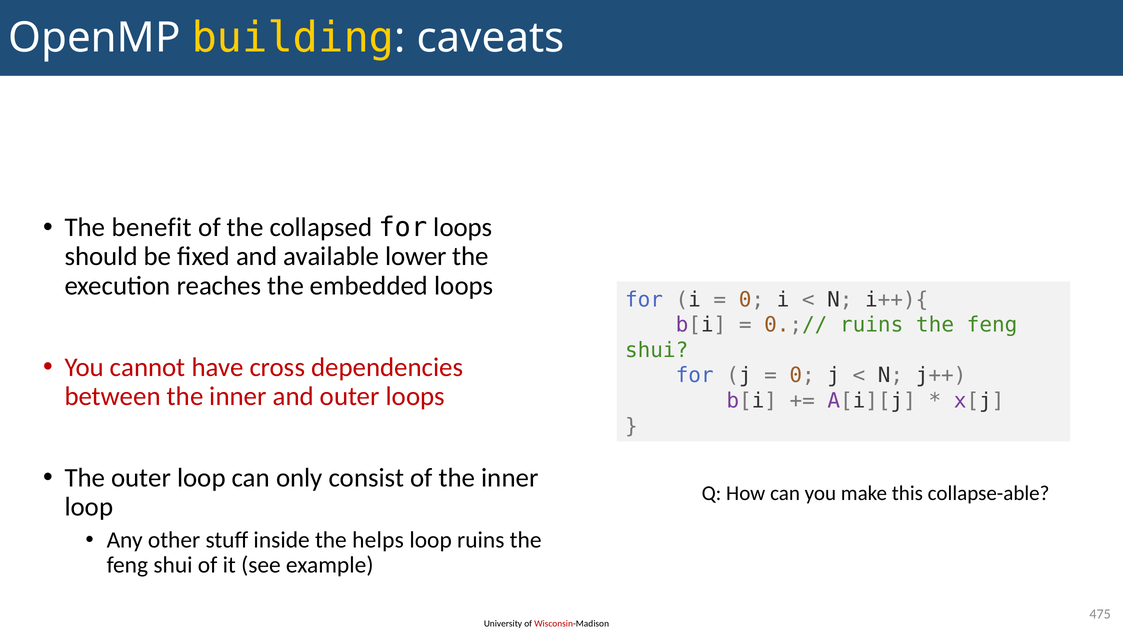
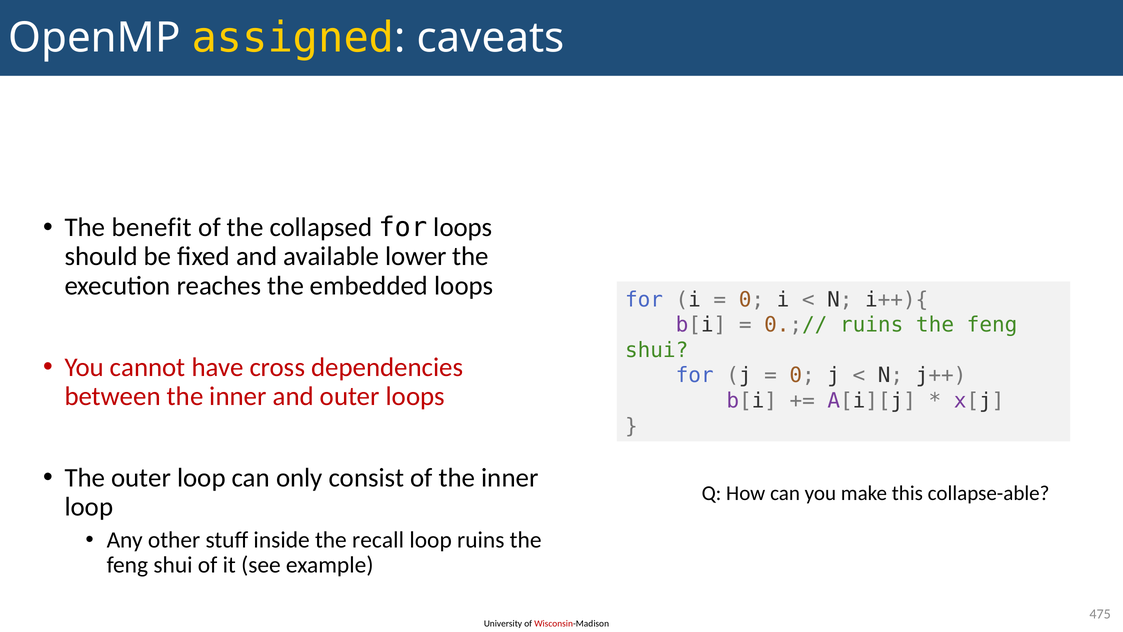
building: building -> assigned
helps: helps -> recall
